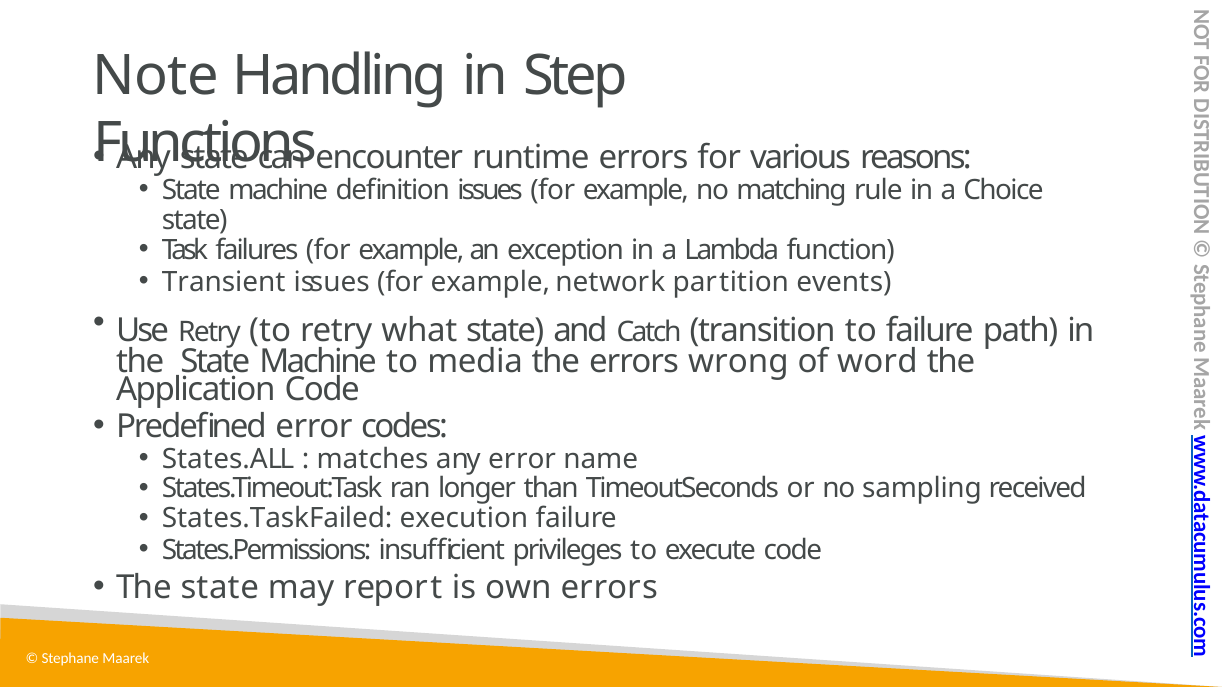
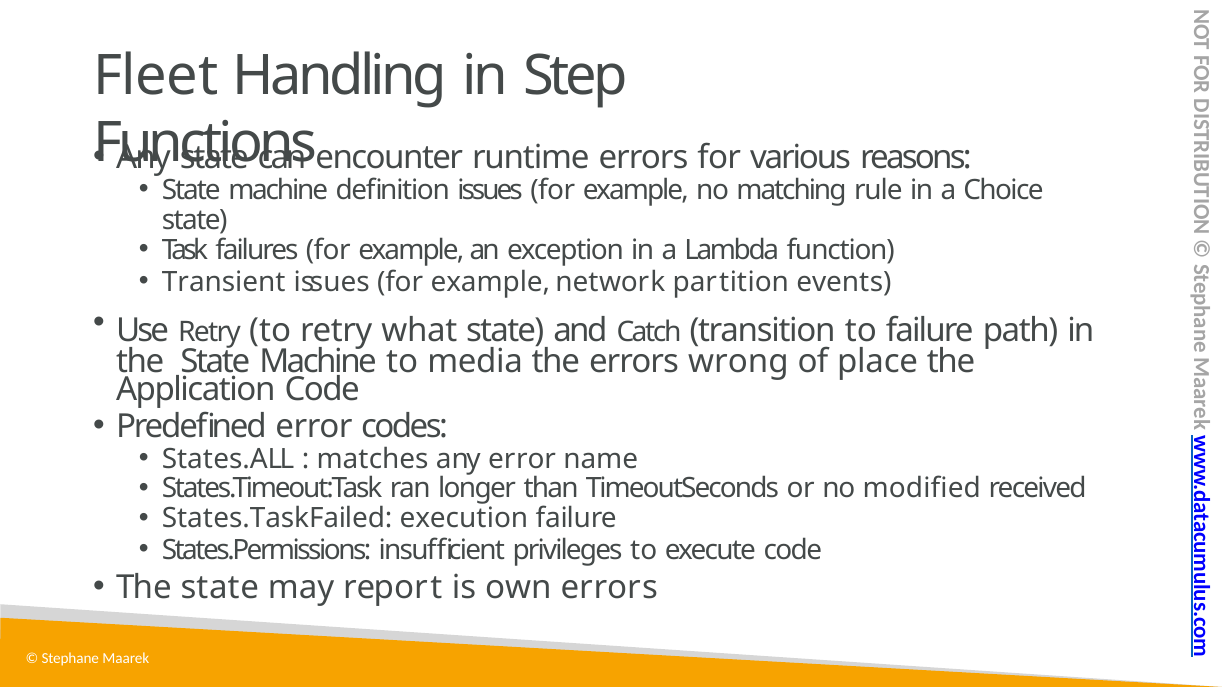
Note: Note -> Fleet
word: word -> place
sampling: sampling -> modified
